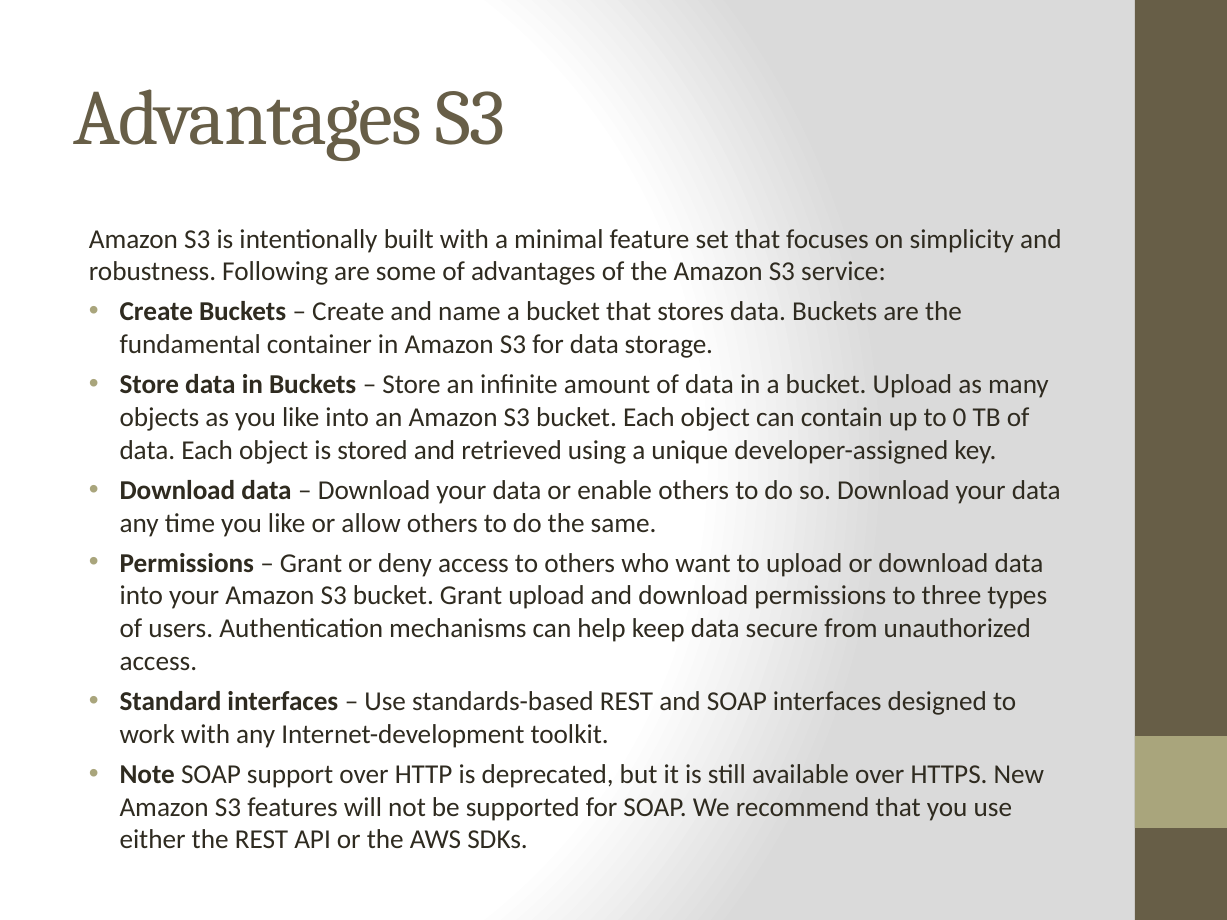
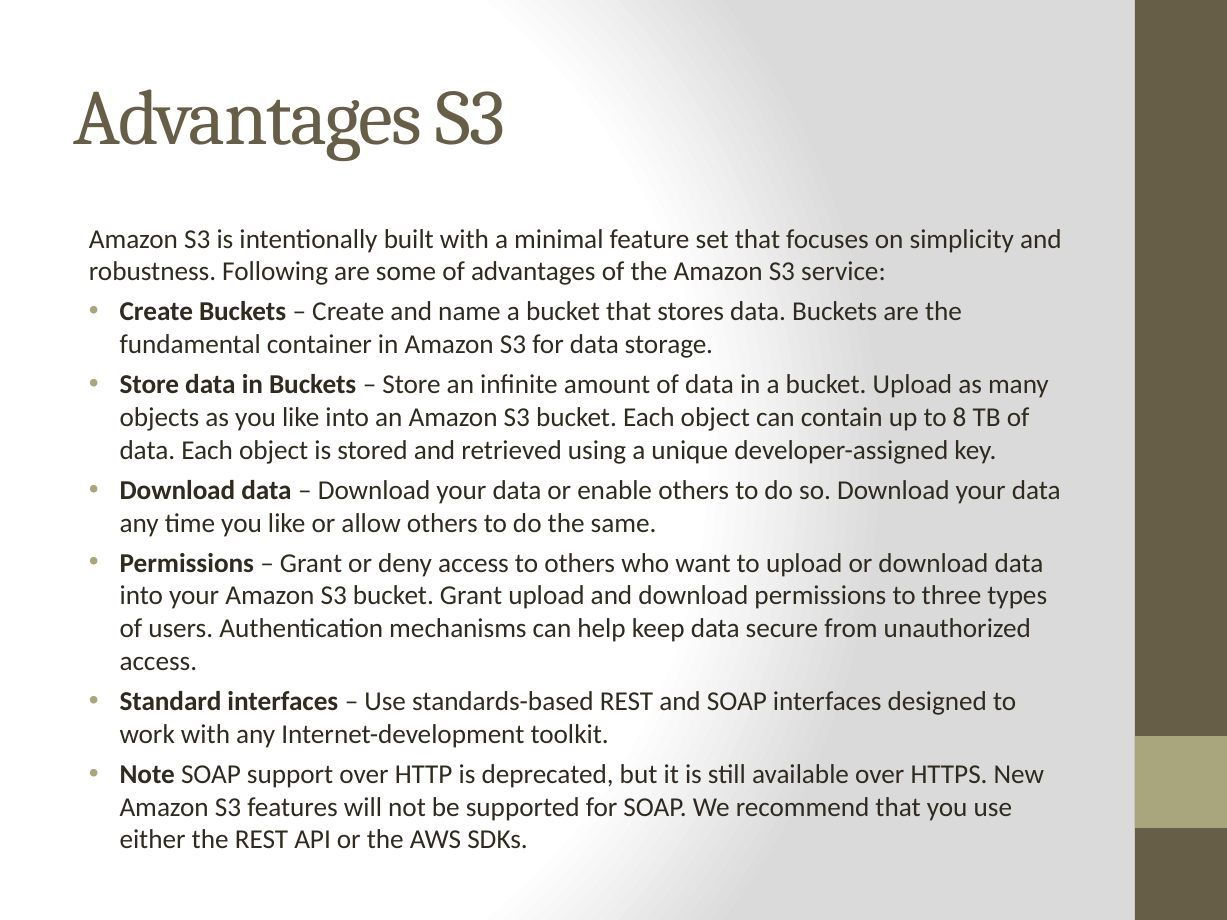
0: 0 -> 8
